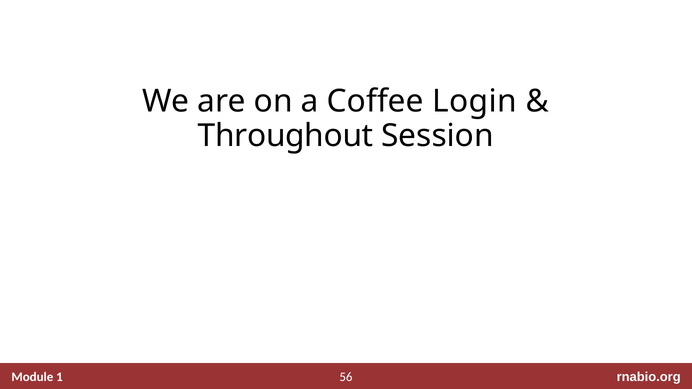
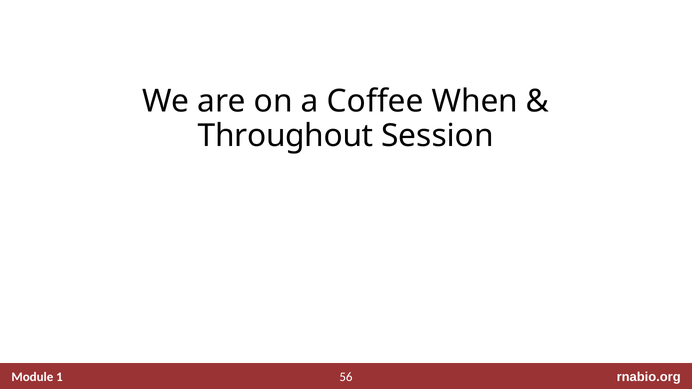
Login: Login -> When
